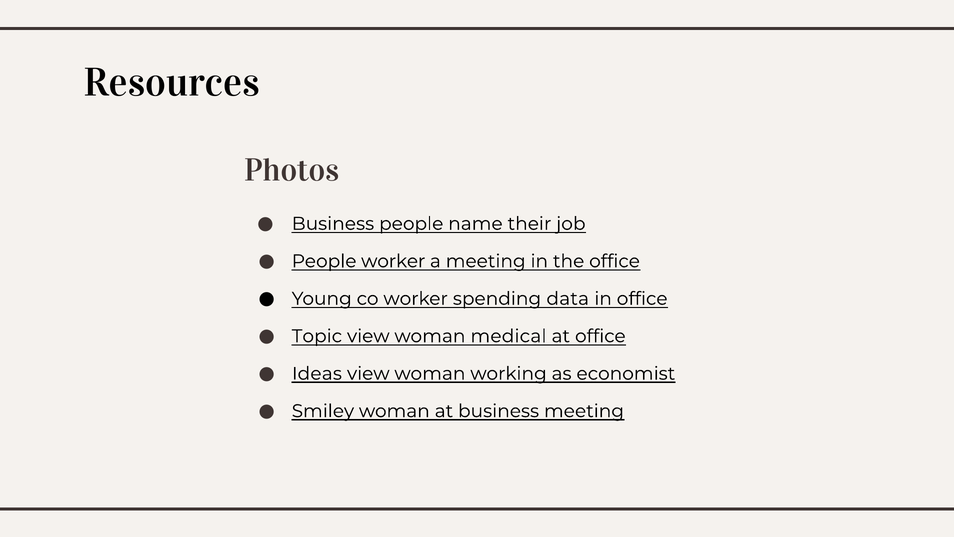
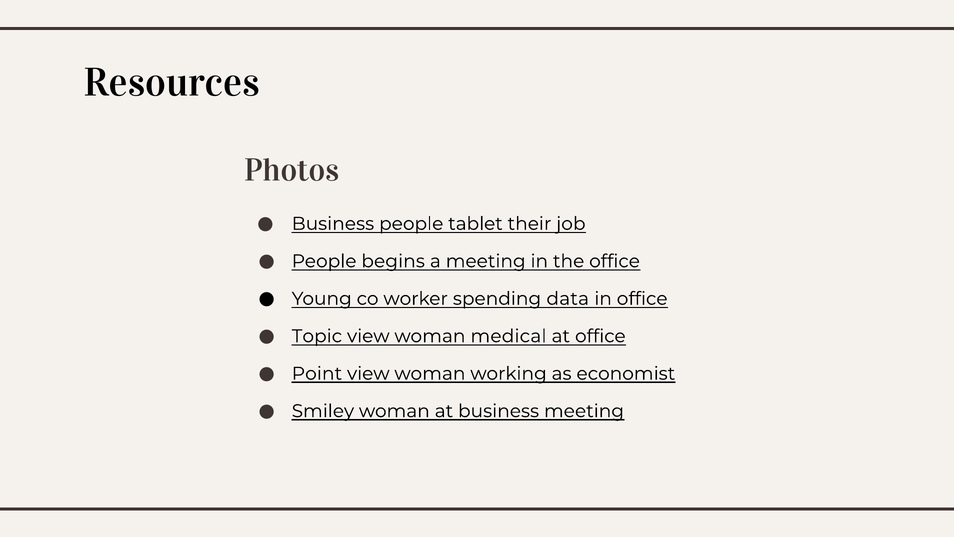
name: name -> tablet
People worker: worker -> begins
Ideas: Ideas -> Point
